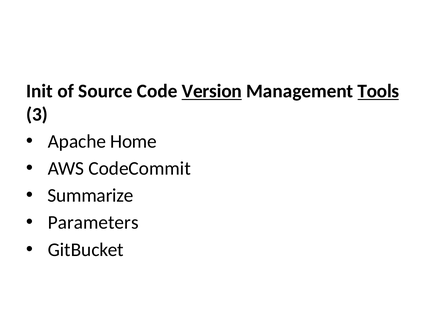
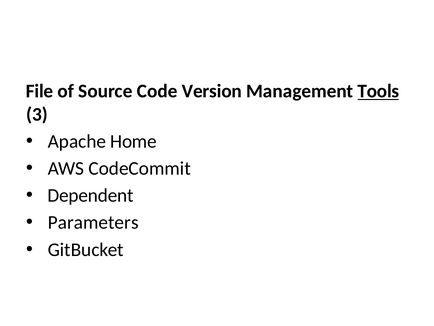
Init: Init -> File
Version underline: present -> none
Summarize: Summarize -> Dependent
